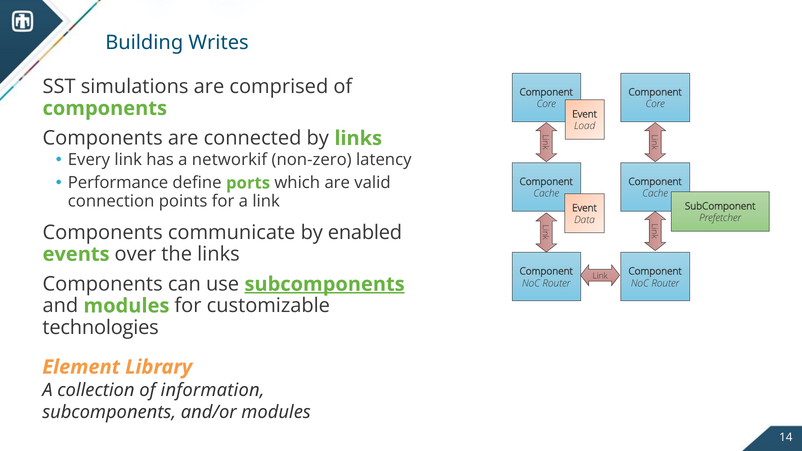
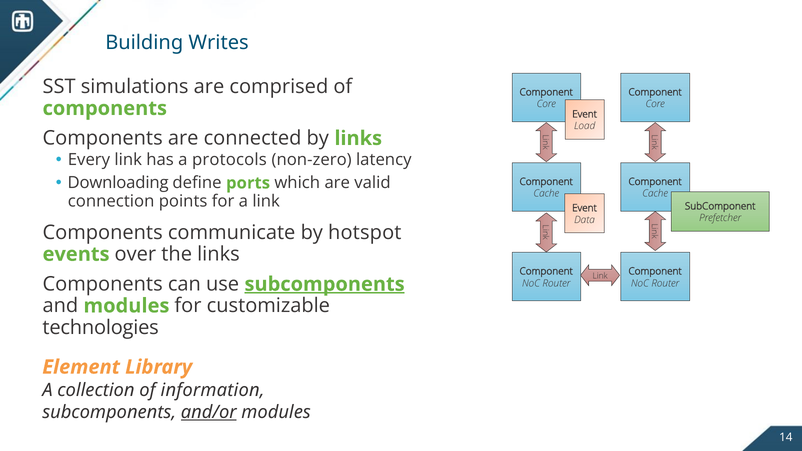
networkif: networkif -> protocols
Performance: Performance -> Downloading
enabled: enabled -> hotspot
and/or underline: none -> present
